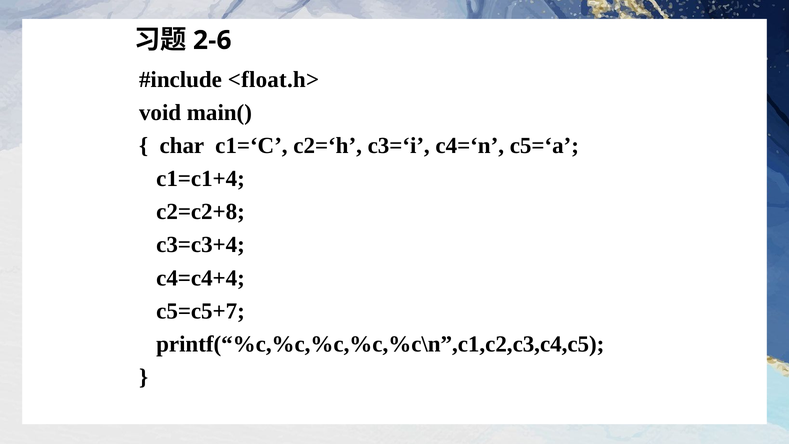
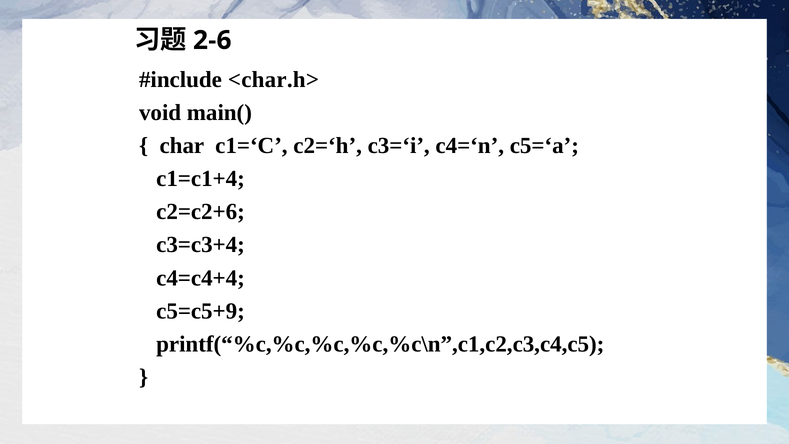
<float.h>: <float.h> -> <char.h>
c2=c2+8: c2=c2+8 -> c2=c2+6
c5=c5+7: c5=c5+7 -> c5=c5+9
